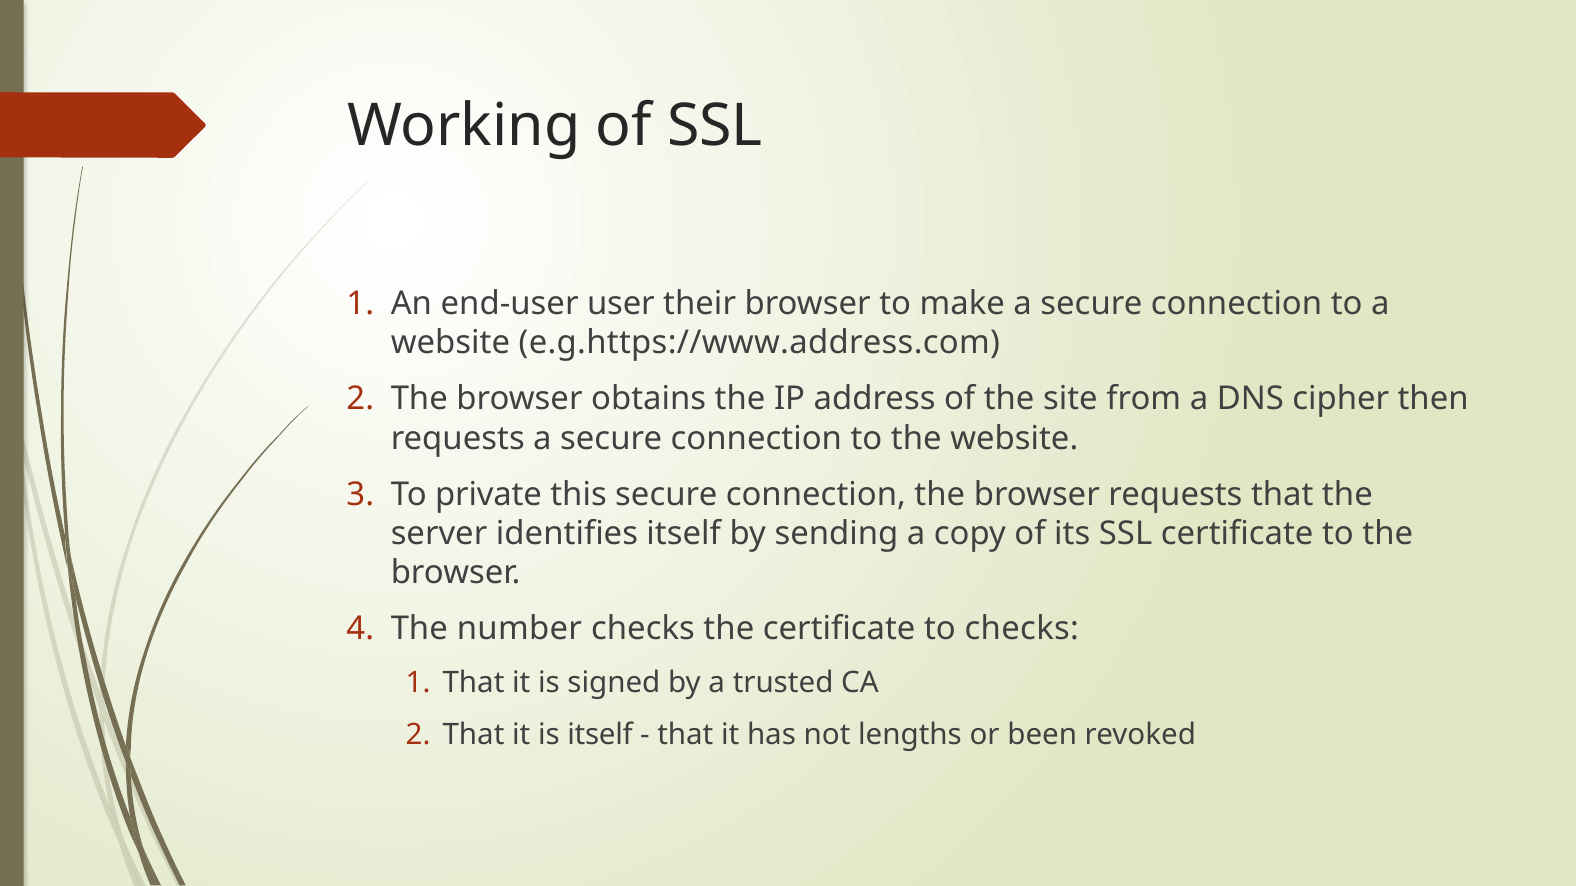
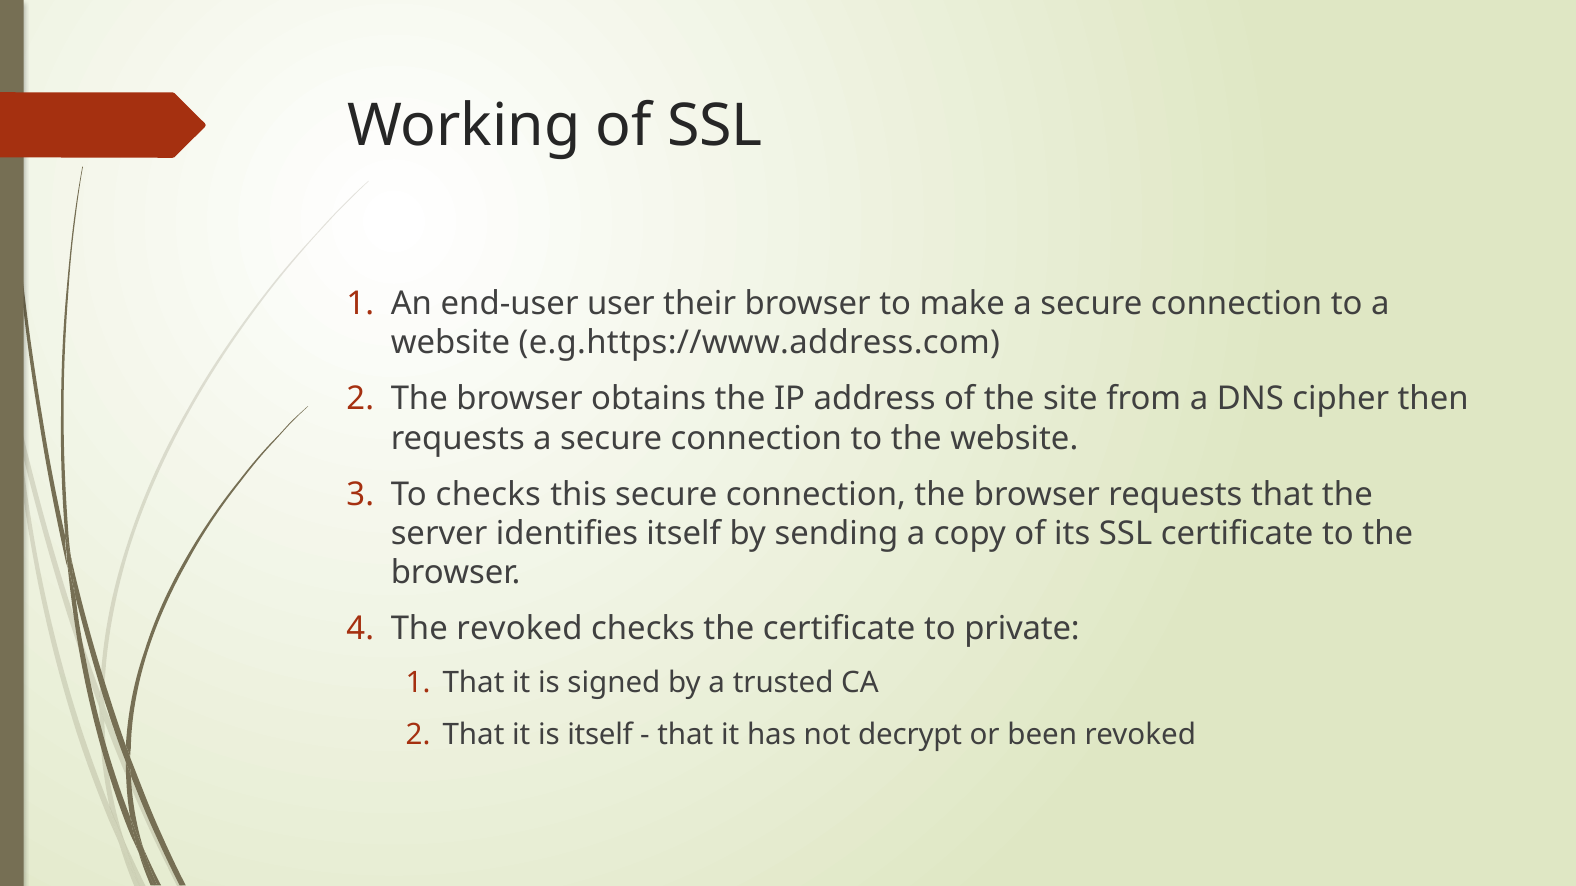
To private: private -> checks
The number: number -> revoked
to checks: checks -> private
lengths: lengths -> decrypt
